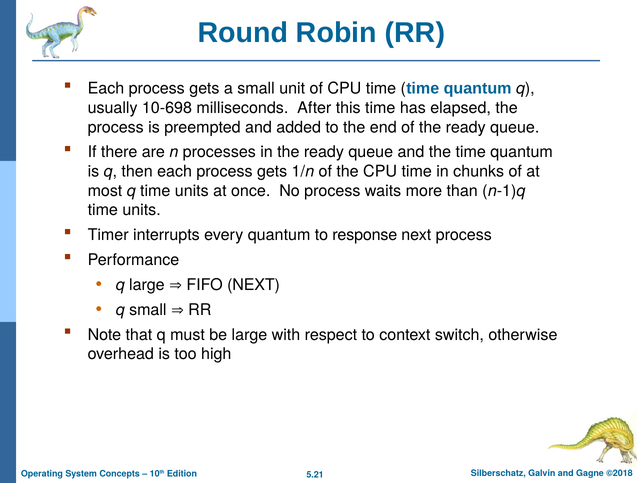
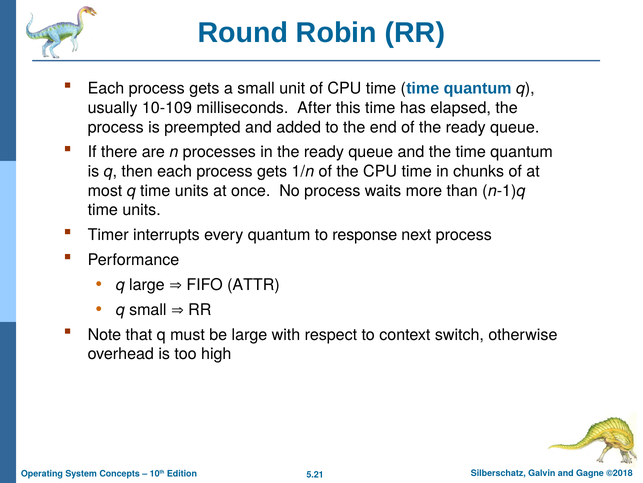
10-698: 10-698 -> 10-109
FIFO NEXT: NEXT -> ATTR
